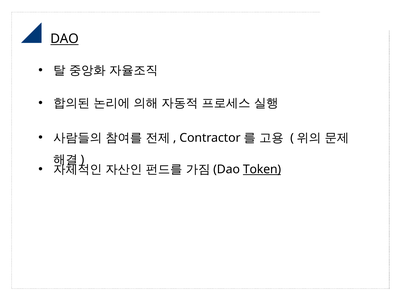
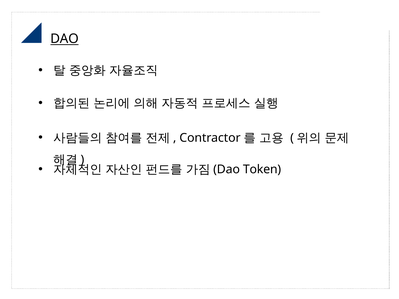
Token underline: present -> none
